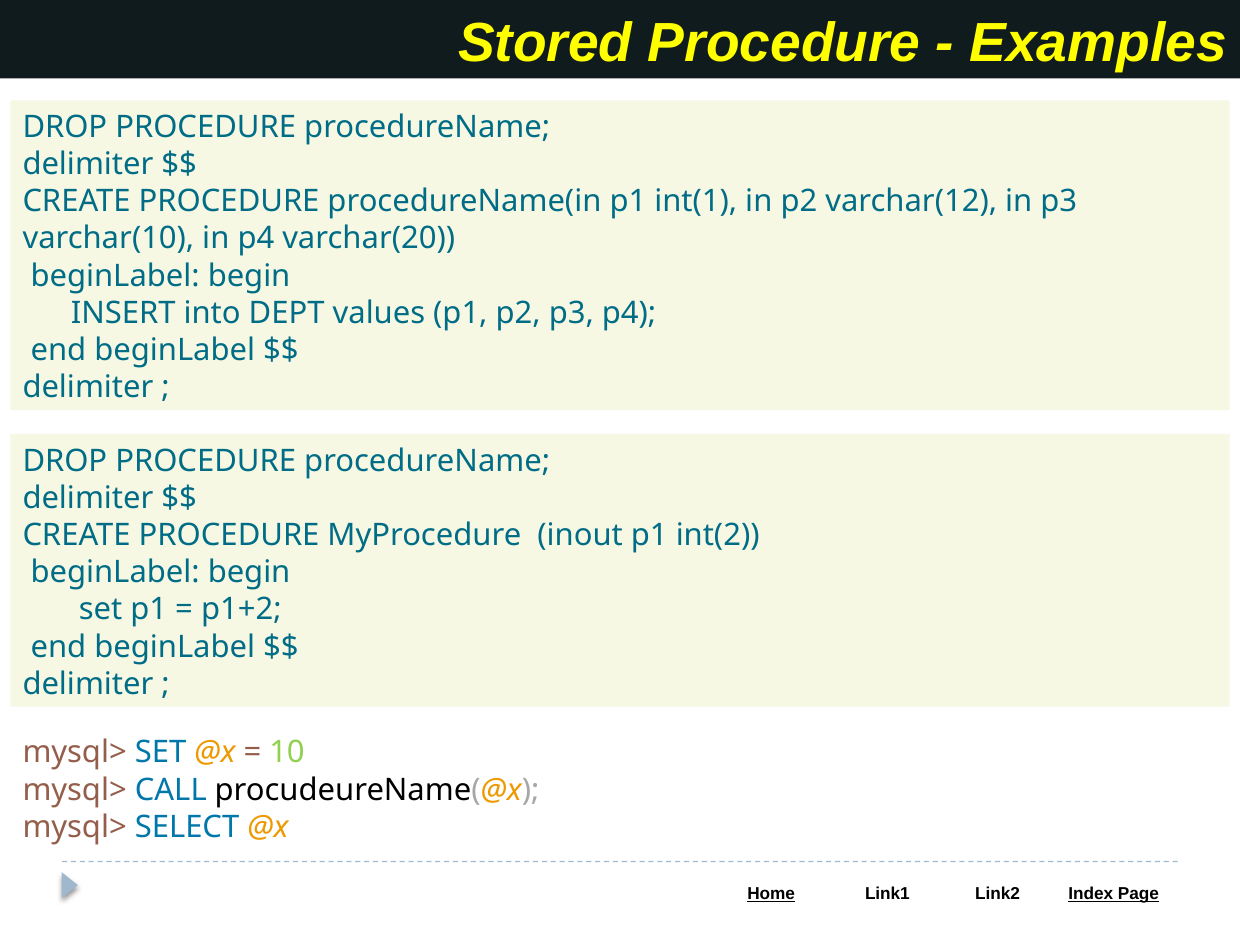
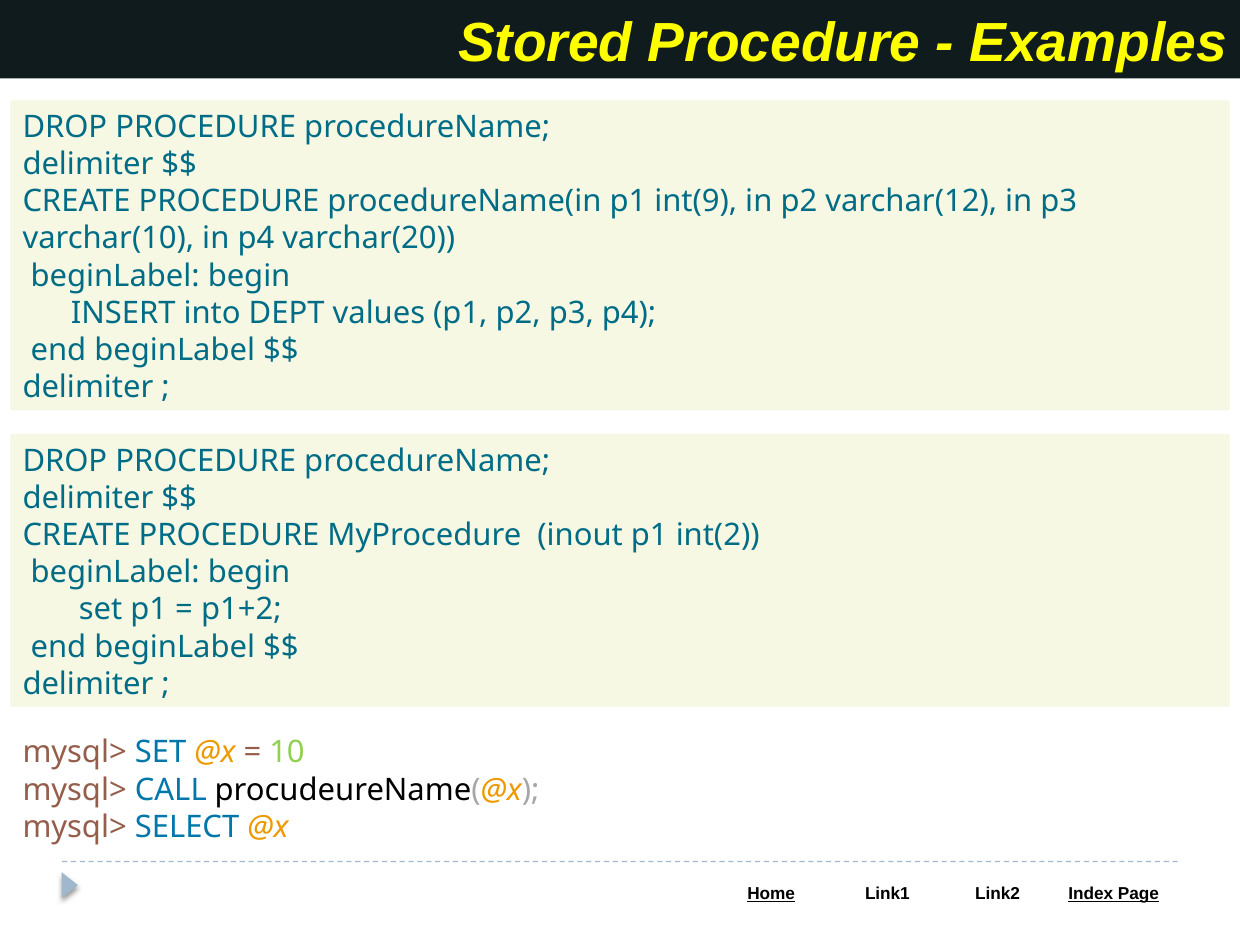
int(1: int(1 -> int(9
